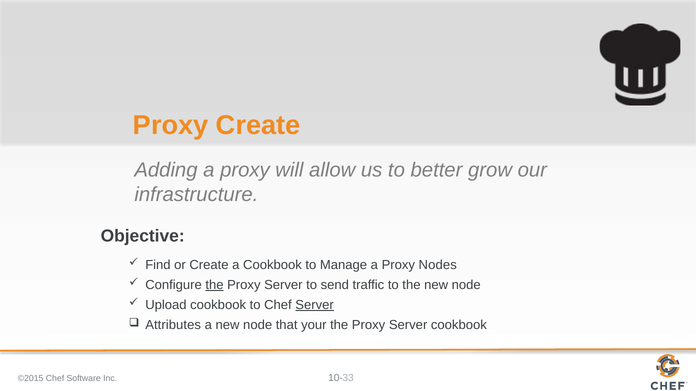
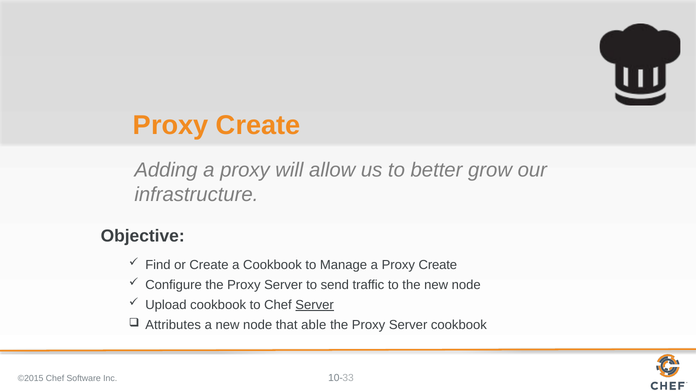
a Proxy Nodes: Nodes -> Create
the at (214, 285) underline: present -> none
your: your -> able
